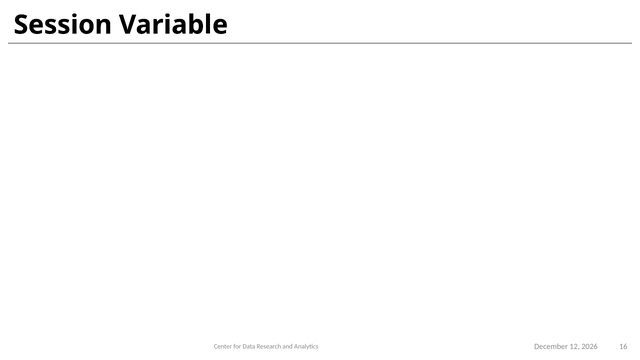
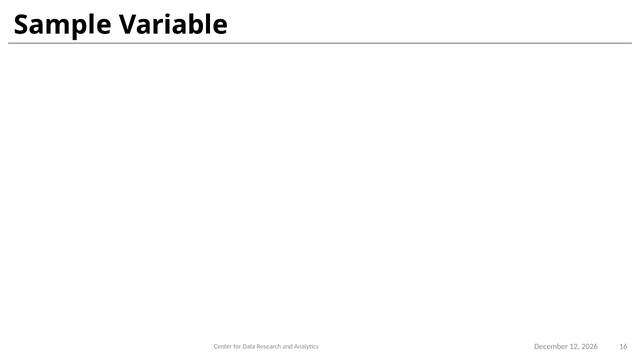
Session: Session -> Sample
